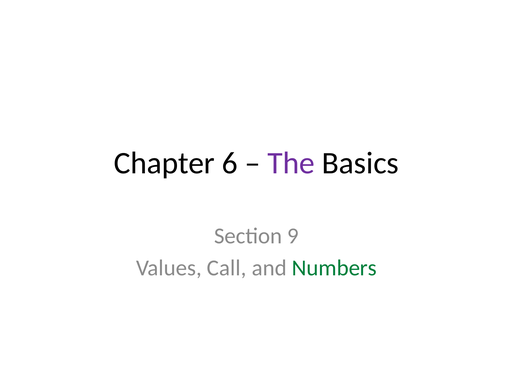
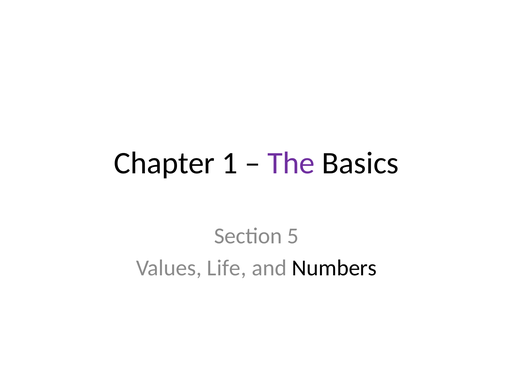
6: 6 -> 1
9: 9 -> 5
Call: Call -> Life
Numbers colour: green -> black
